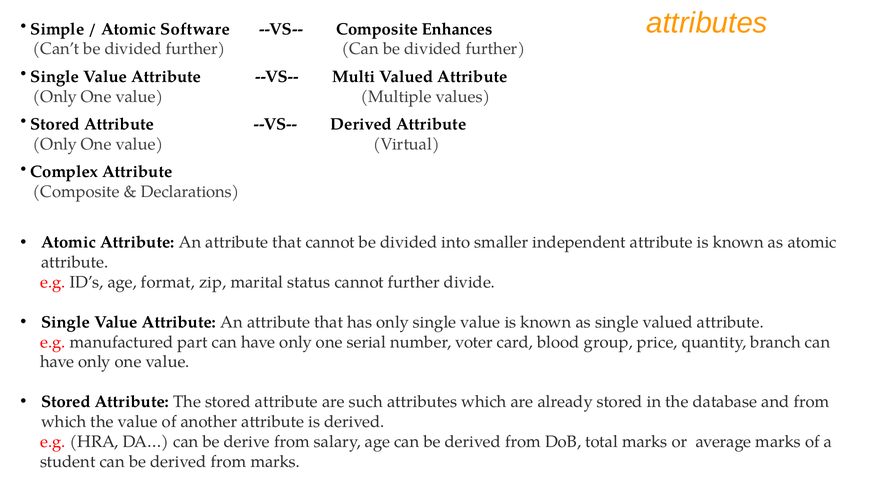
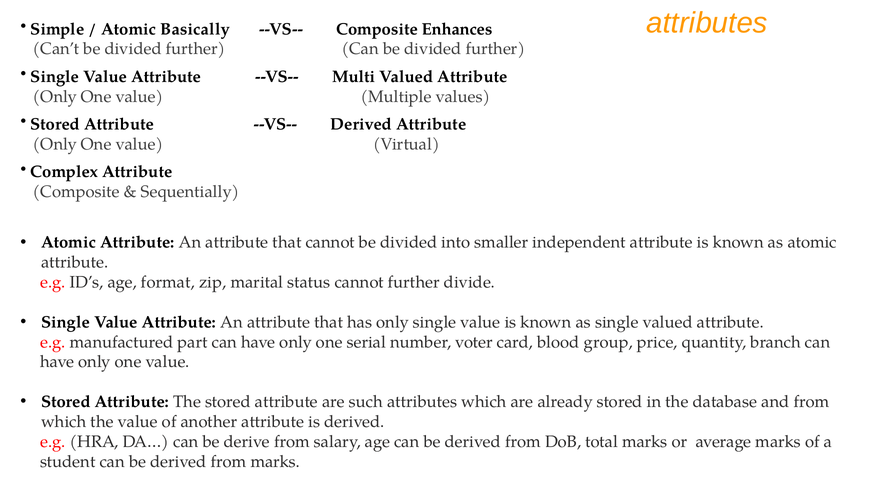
Software: Software -> Basically
Declarations: Declarations -> Sequentially
